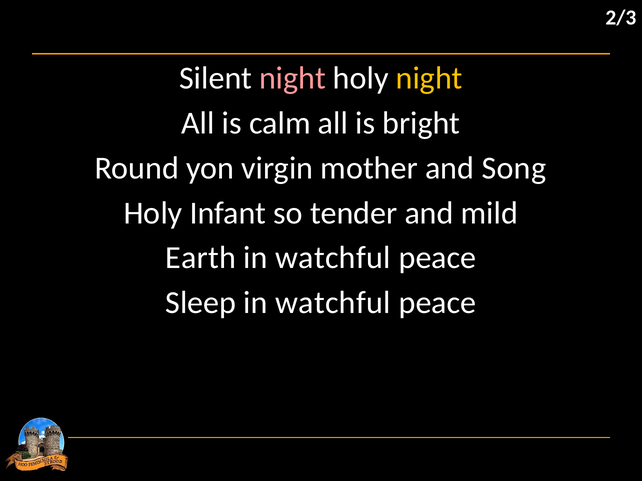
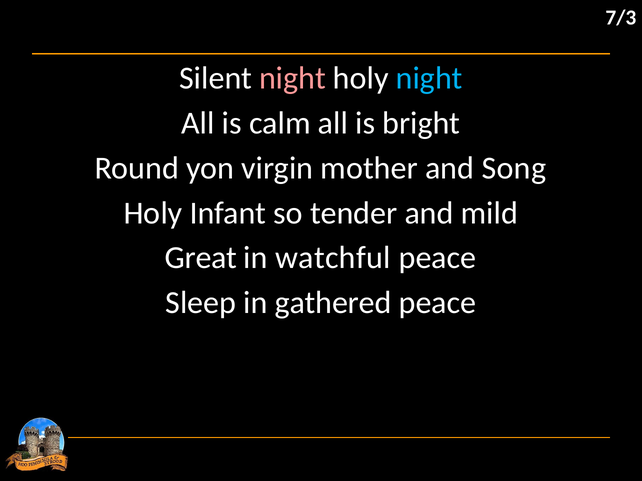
2/3: 2/3 -> 7/3
night at (429, 78) colour: yellow -> light blue
Earth: Earth -> Great
Sleep in watchful: watchful -> gathered
